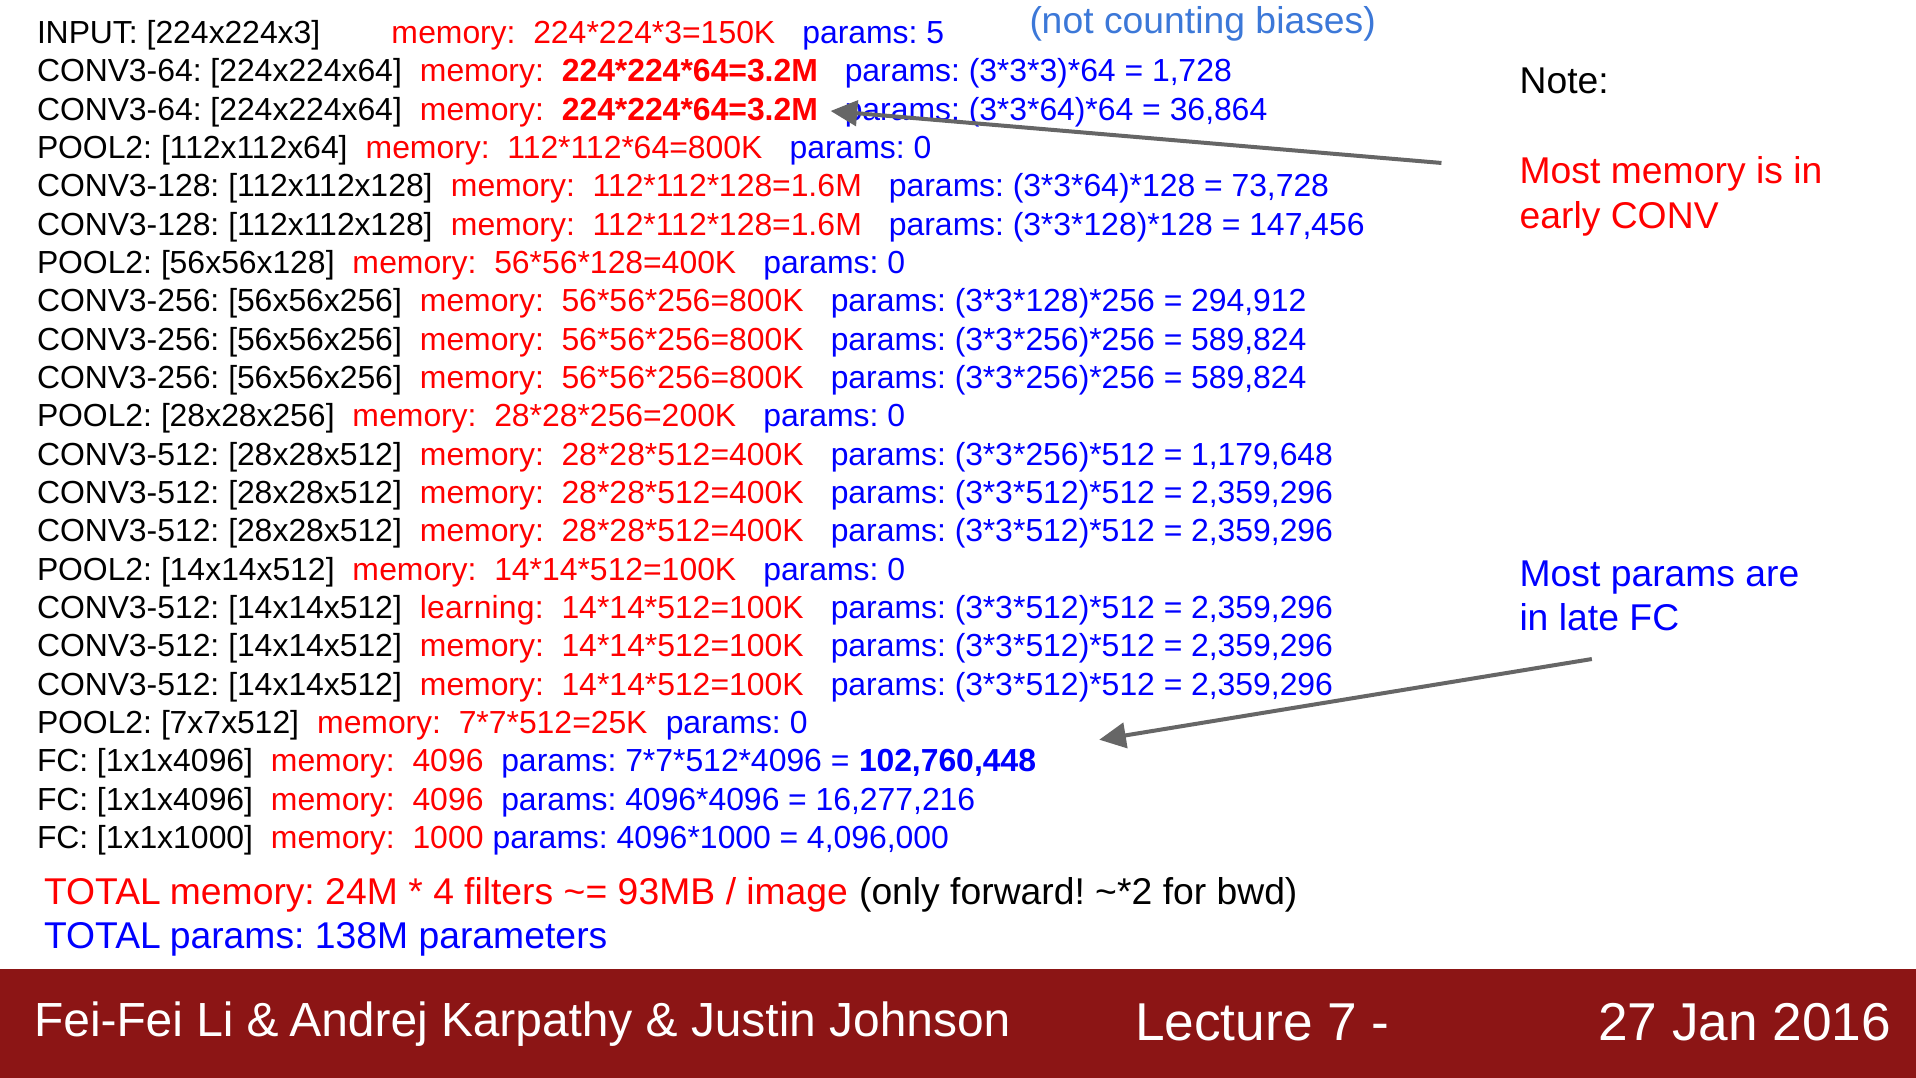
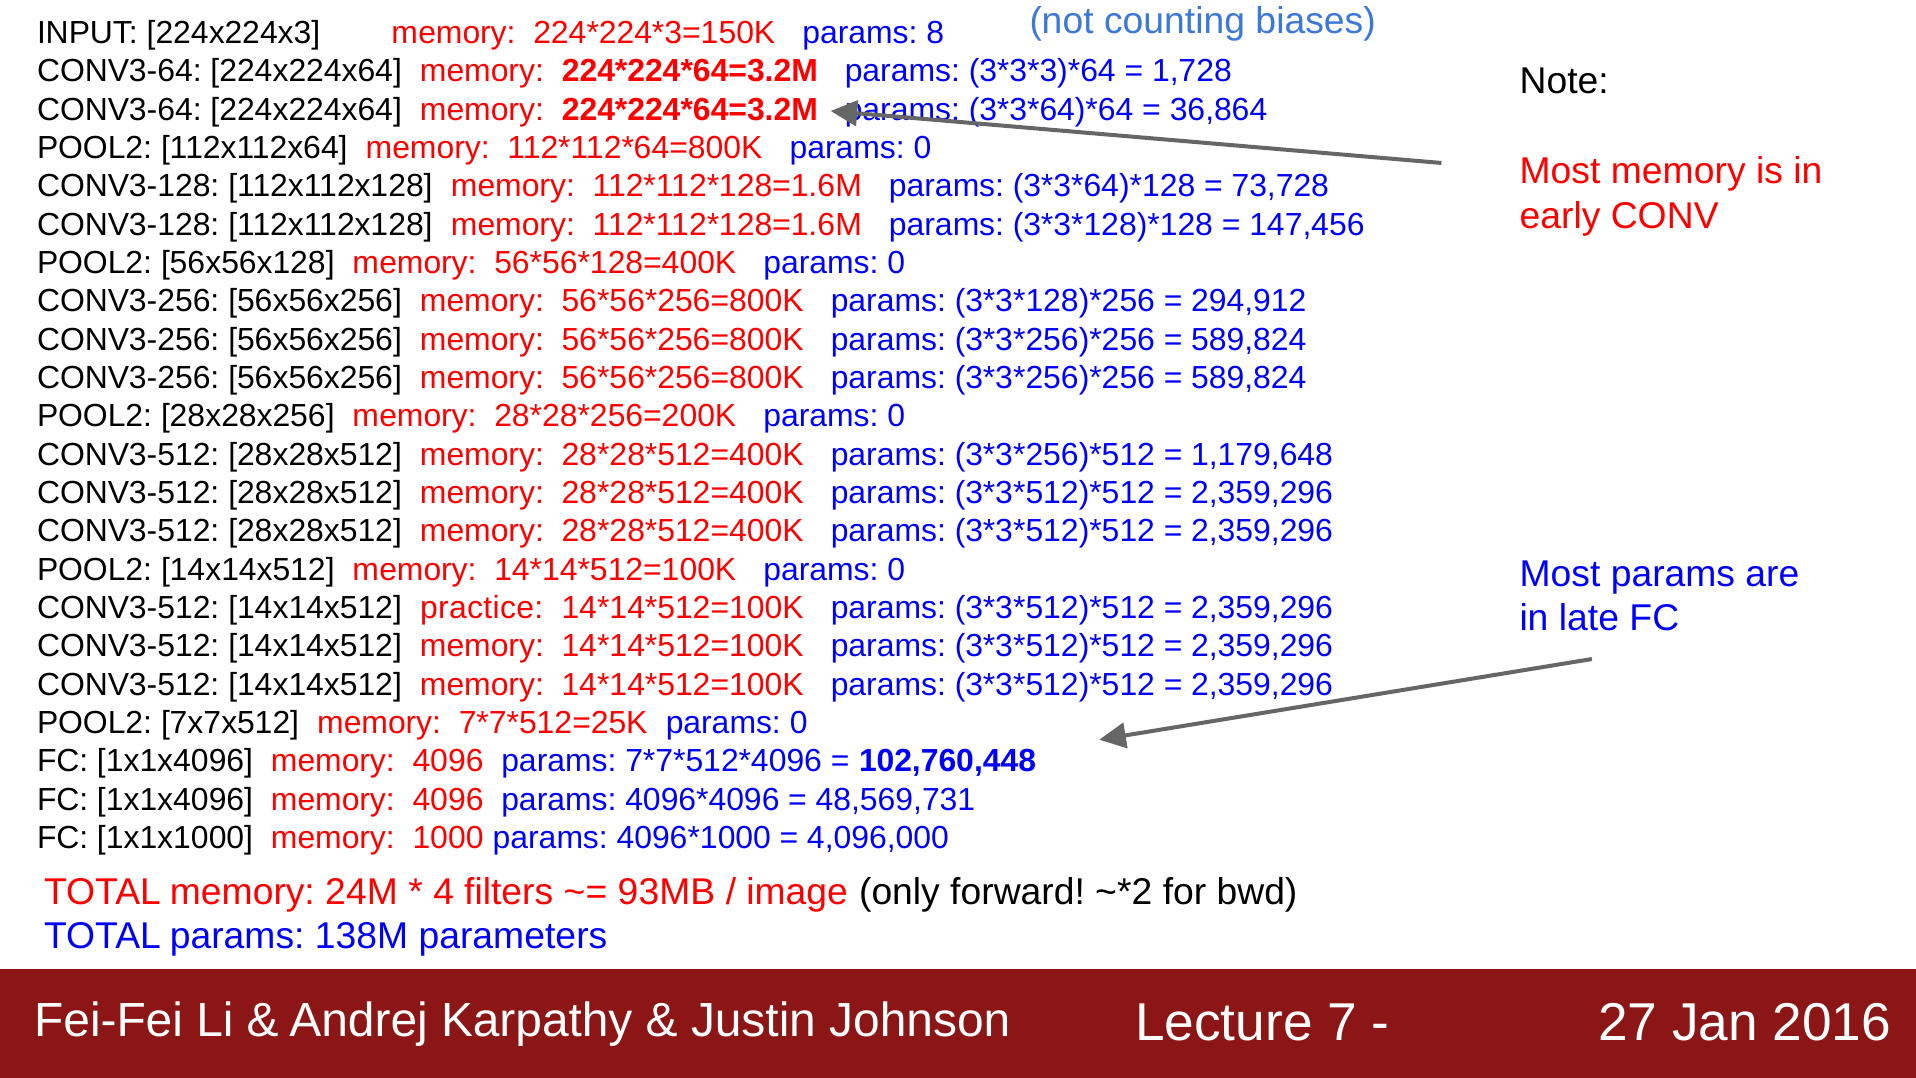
5: 5 -> 8
learning: learning -> practice
16,277,216: 16,277,216 -> 48,569,731
